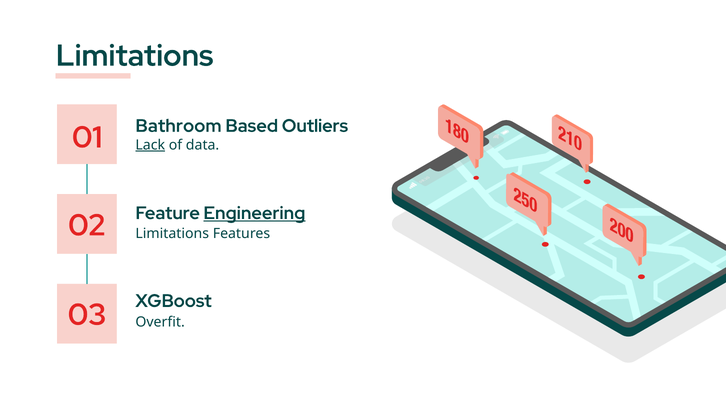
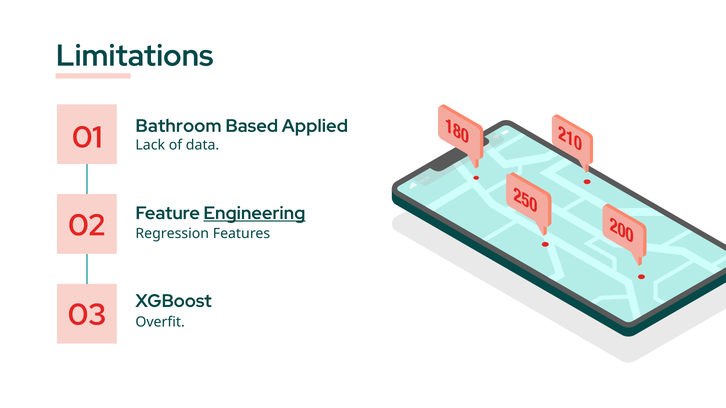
Outliers: Outliers -> Applied
Lack underline: present -> none
Limitations at (172, 234): Limitations -> Regression
